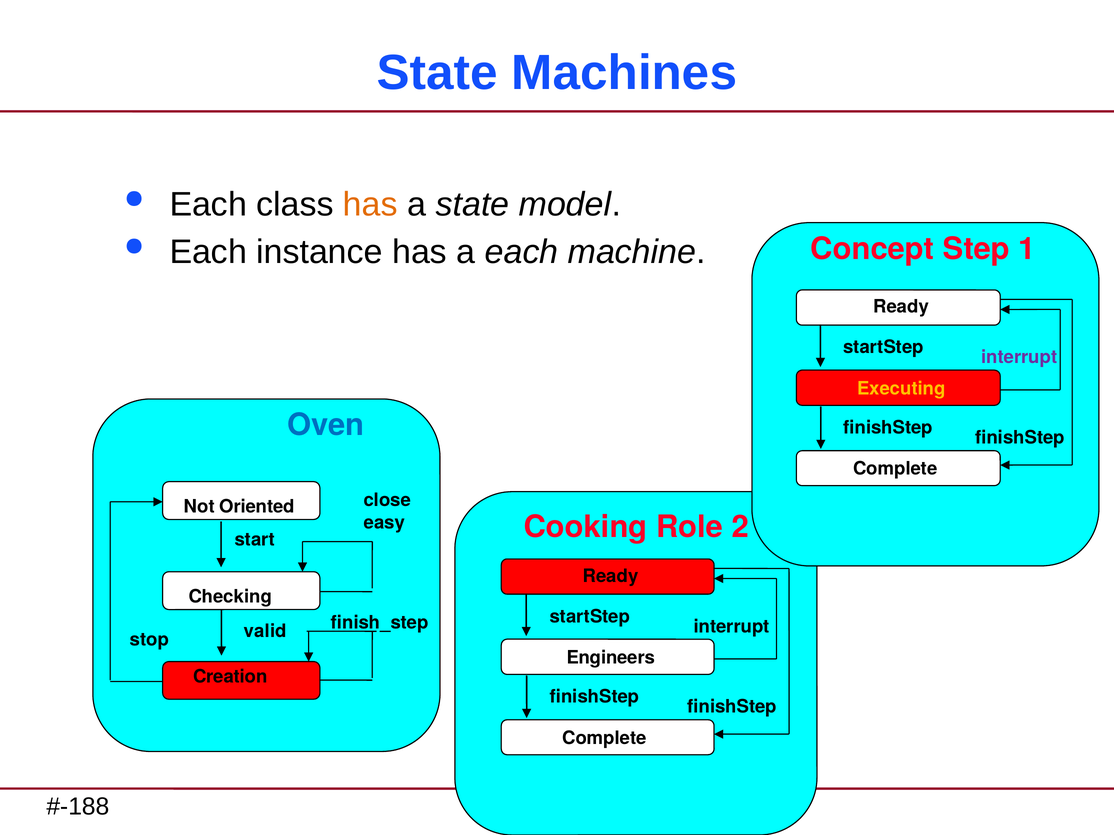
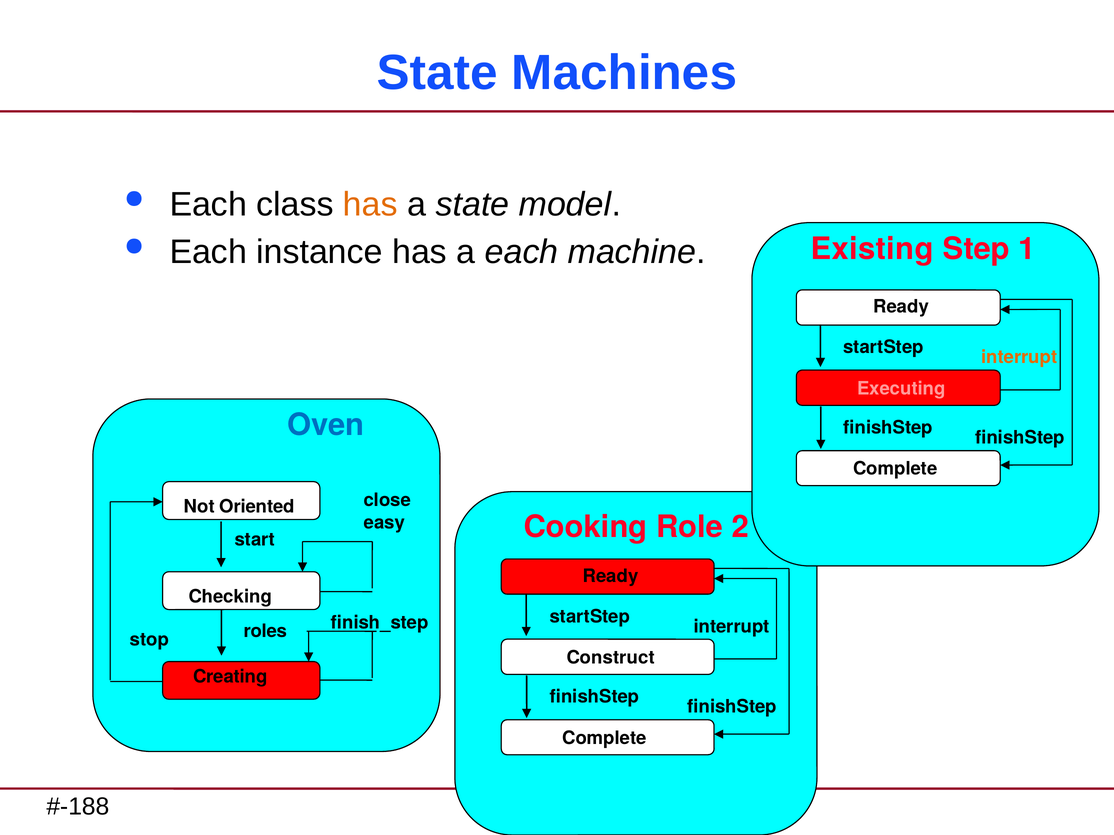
Concept: Concept -> Existing
interrupt at (1019, 358) colour: purple -> orange
Executing colour: yellow -> pink
valid: valid -> roles
Engineers: Engineers -> Construct
Creation: Creation -> Creating
